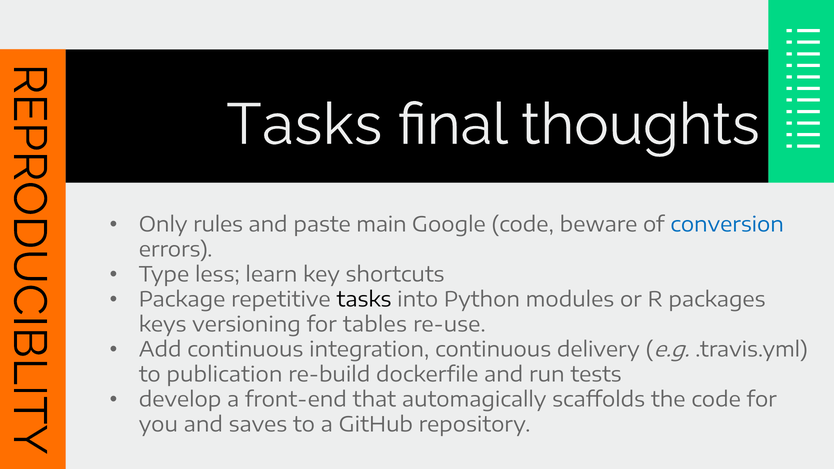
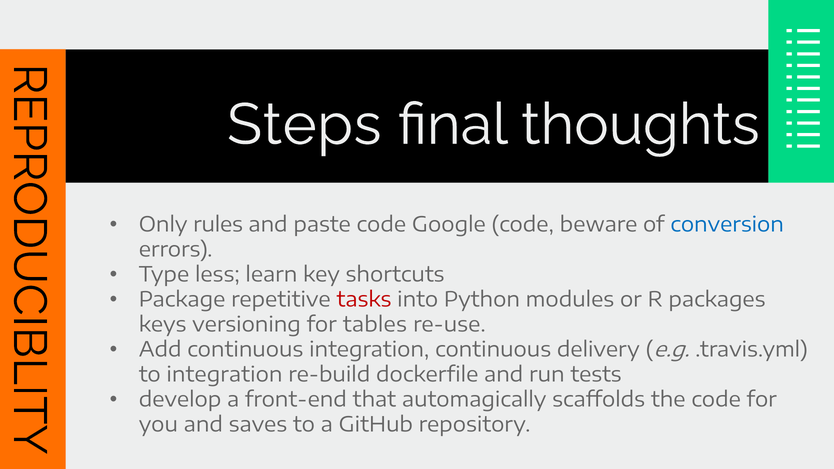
Tasks at (304, 125): Tasks -> Steps
paste main: main -> code
tasks at (364, 300) colour: black -> red
to publication: publication -> integration
